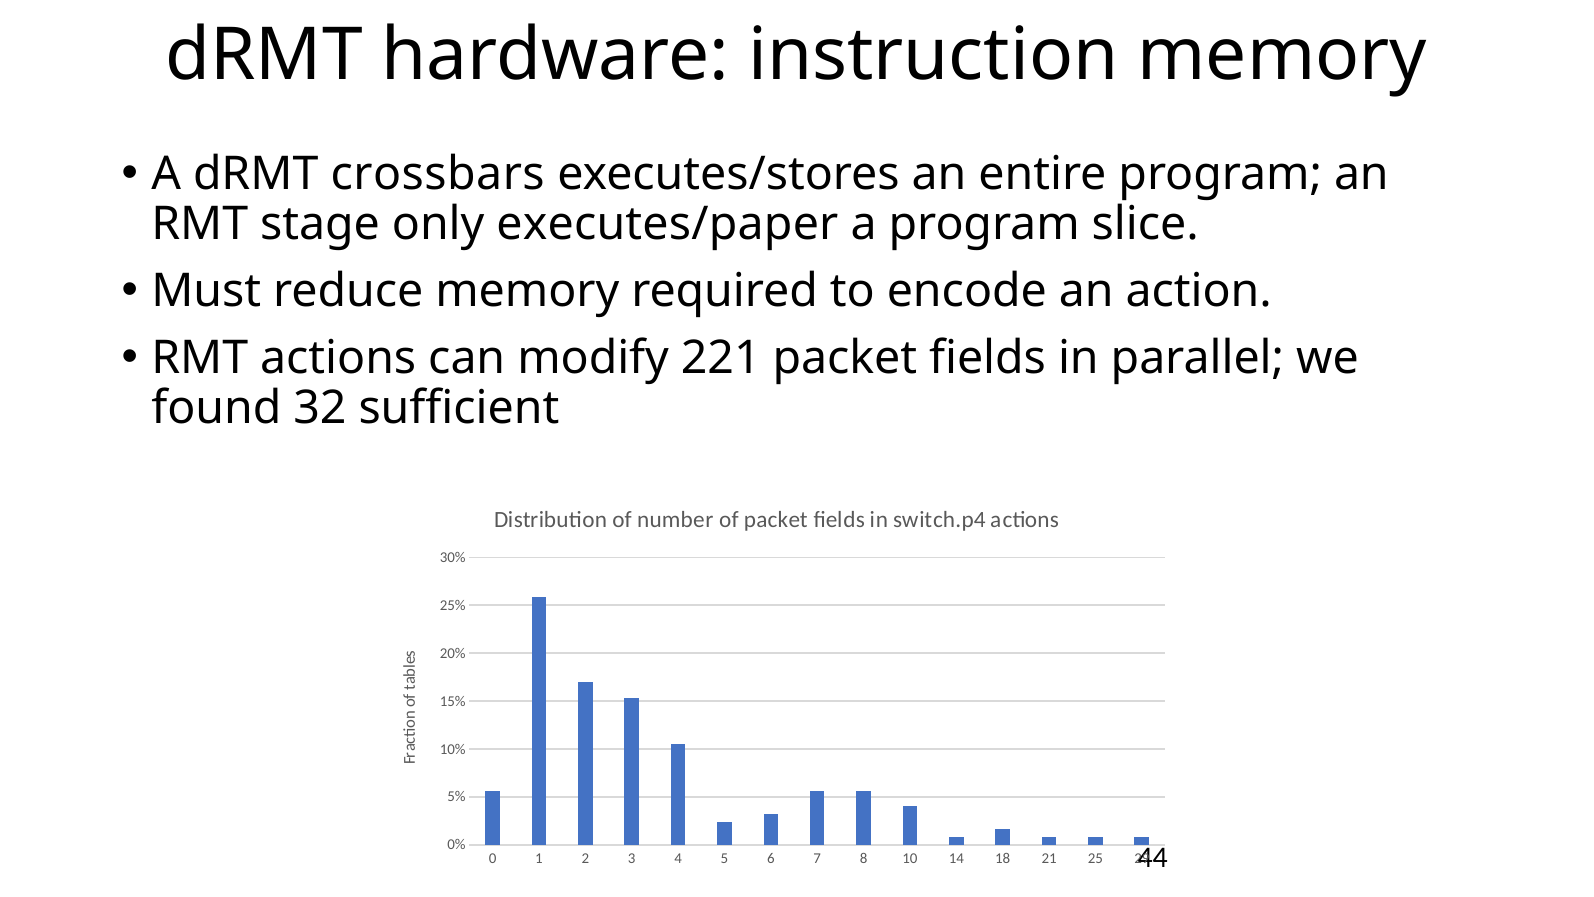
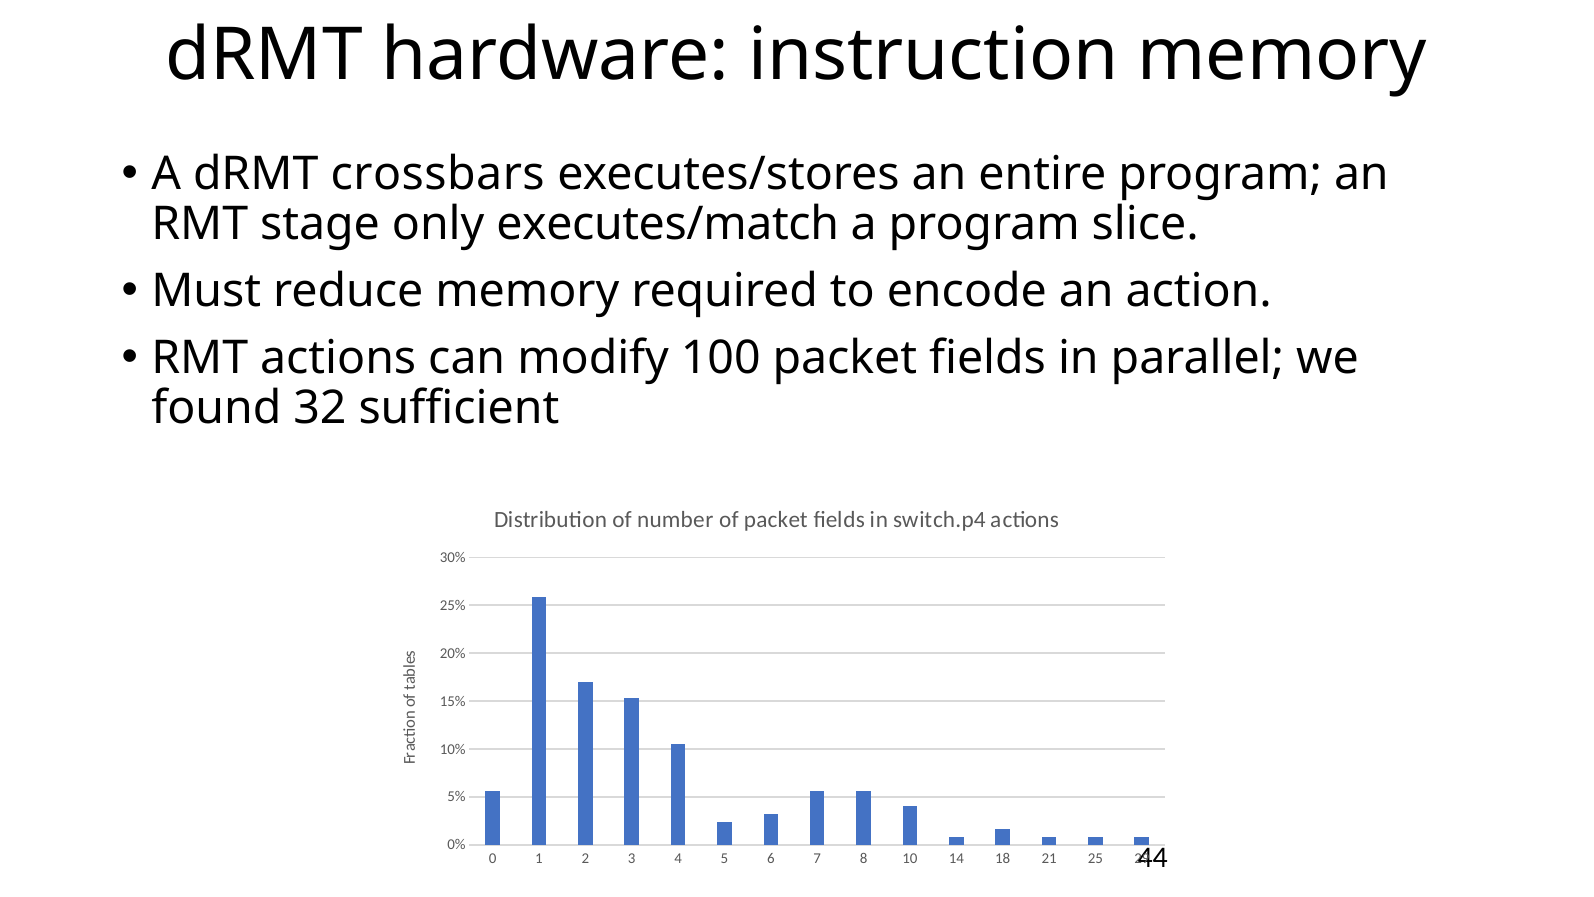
executes/paper: executes/paper -> executes/match
221: 221 -> 100
